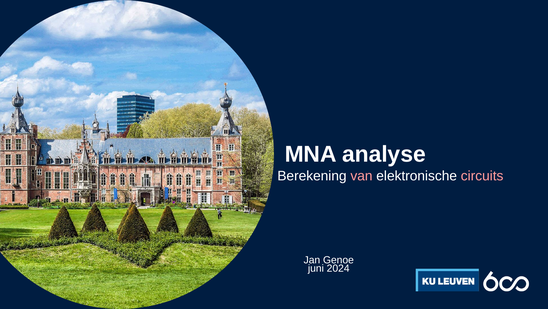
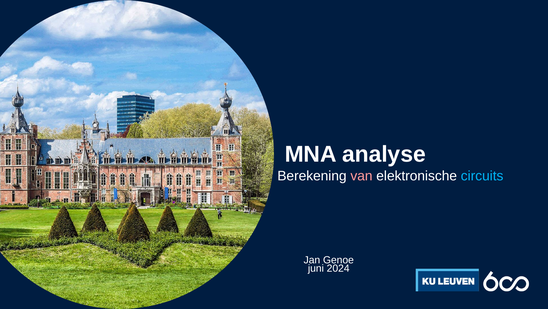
circuits colour: pink -> light blue
